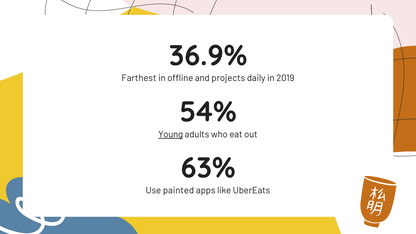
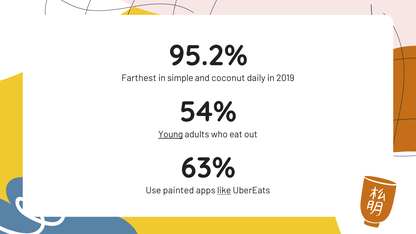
36.9%: 36.9% -> 95.2%
offline: offline -> simple
projects: projects -> coconut
like underline: none -> present
